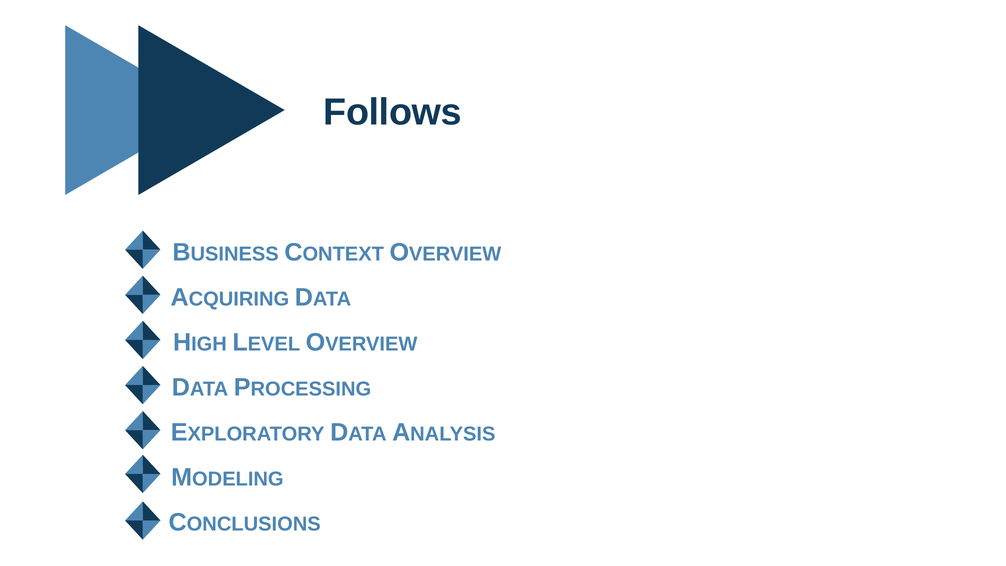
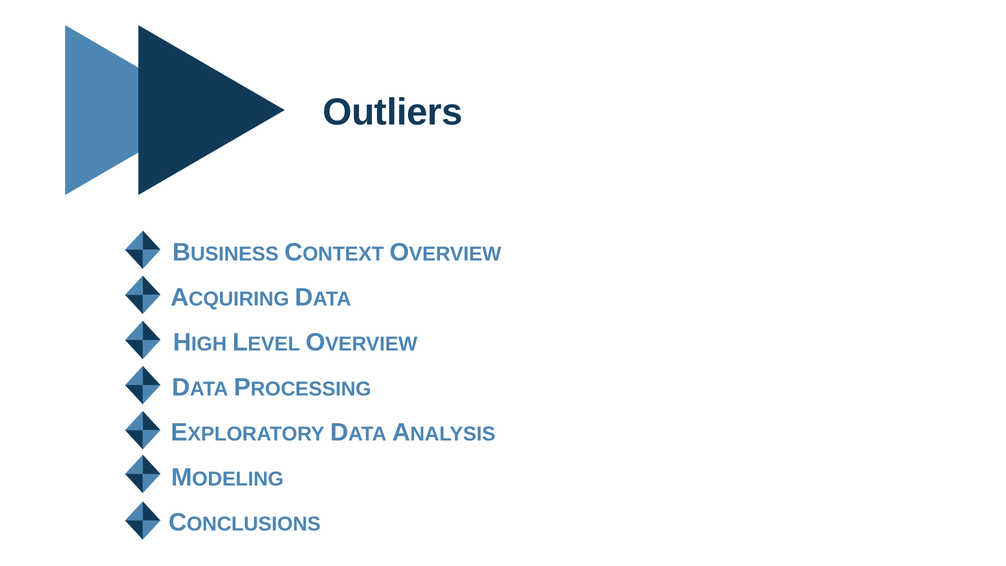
Follows: Follows -> Outliers
